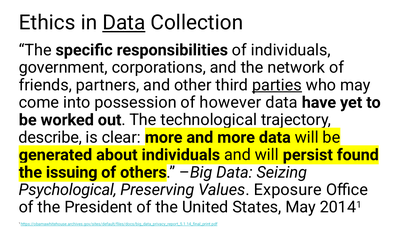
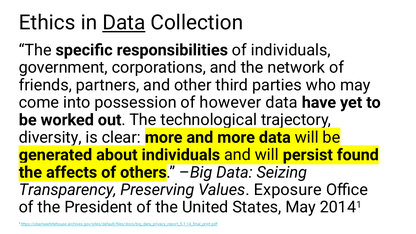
parties underline: present -> none
describe: describe -> diversity
issuing: issuing -> affects
Psychological: Psychological -> Transparency
